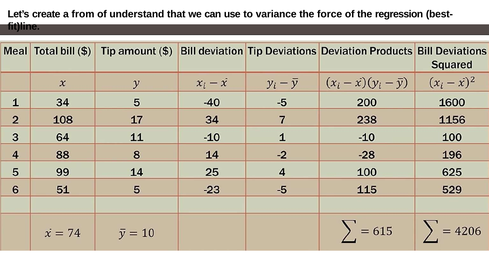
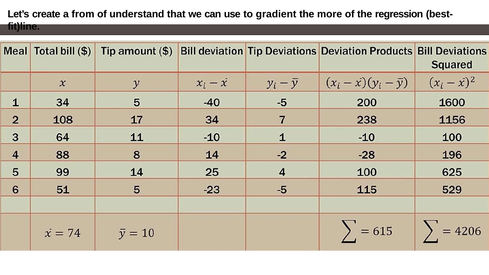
variance: variance -> gradient
force: force -> more
